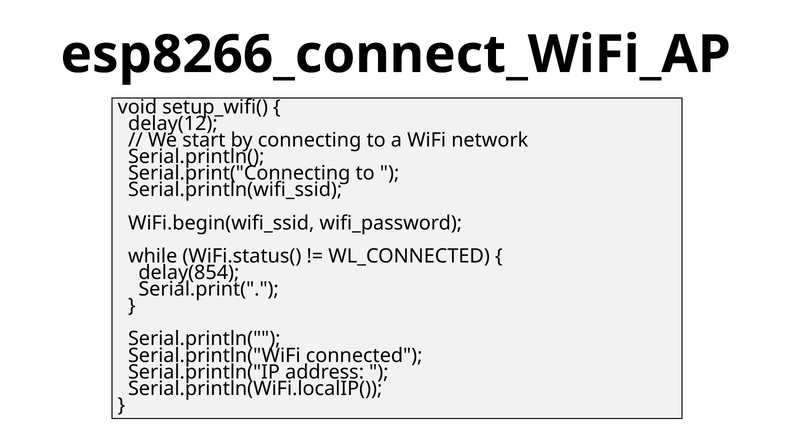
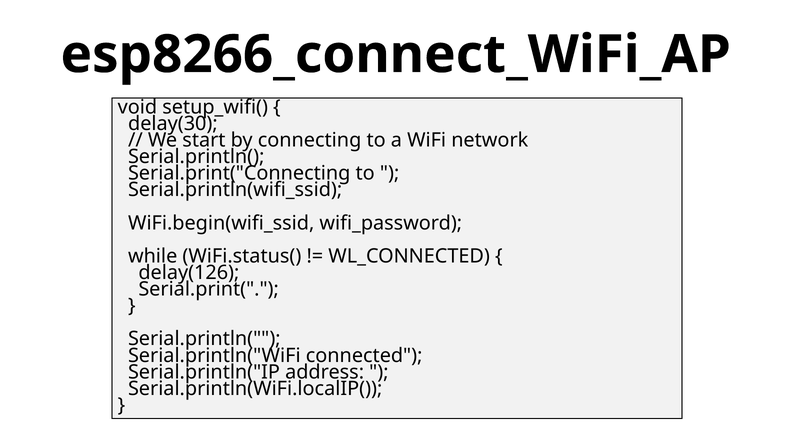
delay(12: delay(12 -> delay(30
delay(854: delay(854 -> delay(126
